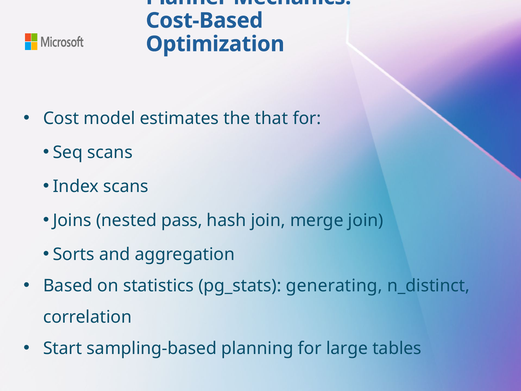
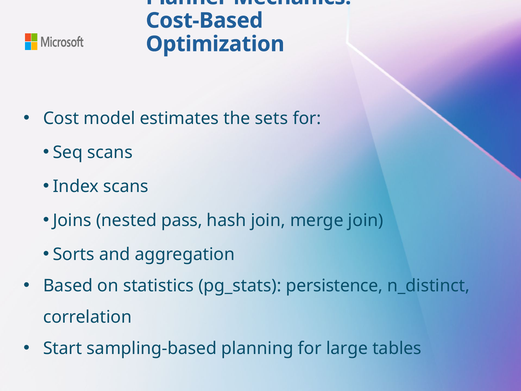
that: that -> sets
generating: generating -> persistence
